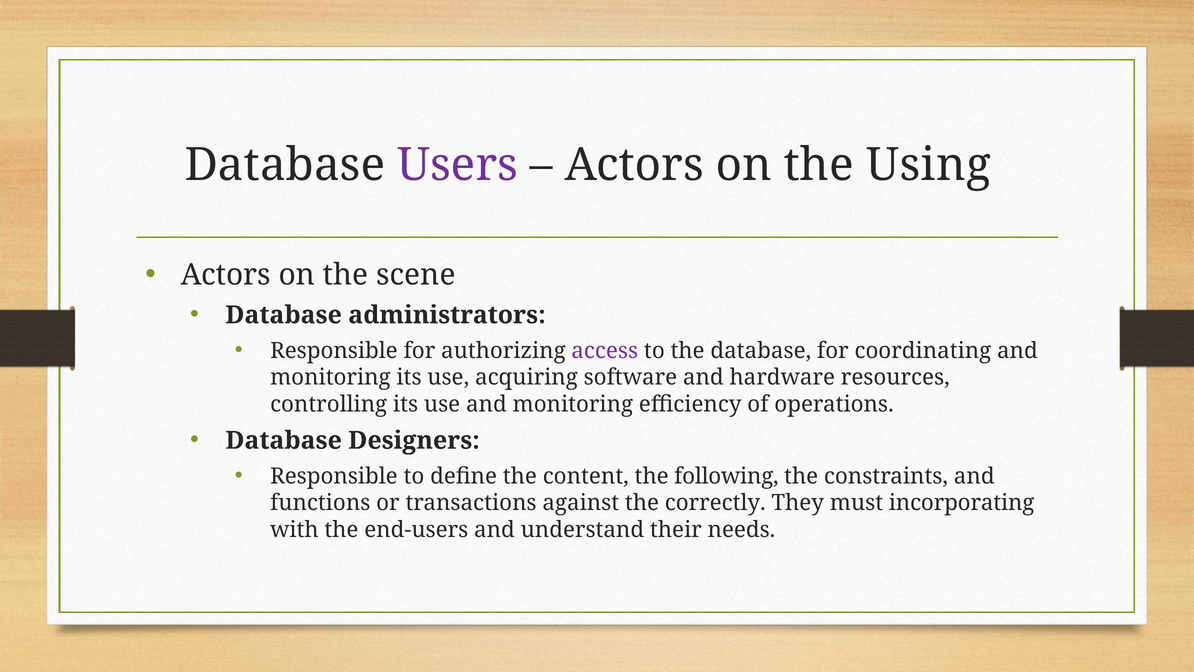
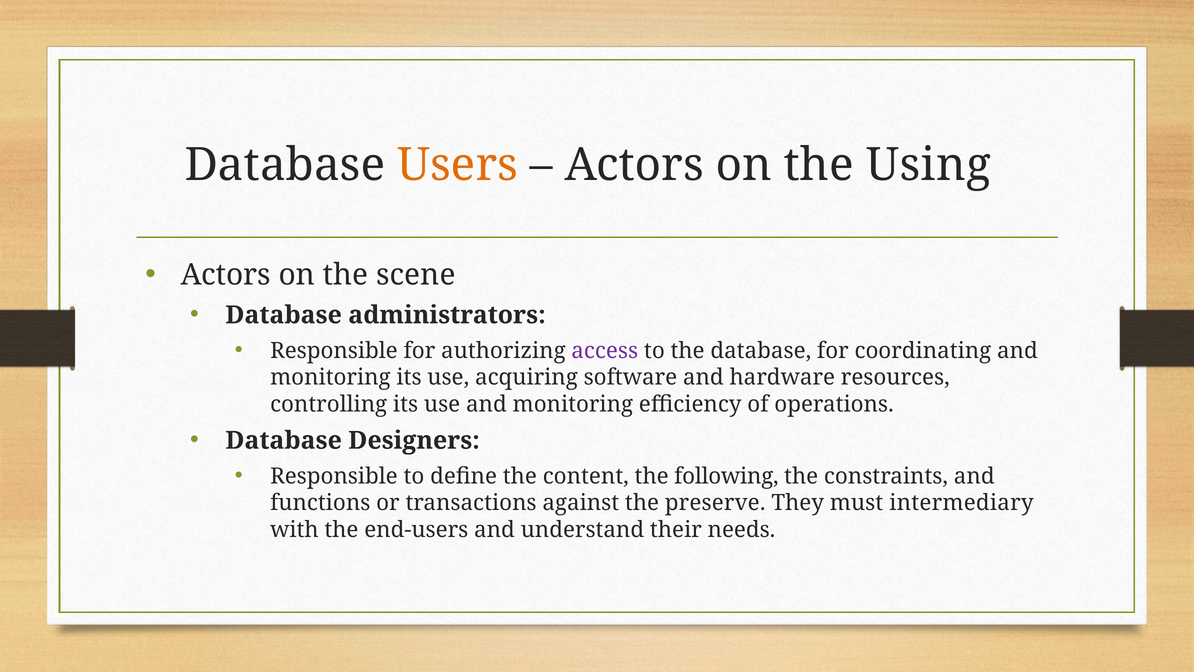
Users colour: purple -> orange
correctly: correctly -> preserve
incorporating: incorporating -> intermediary
